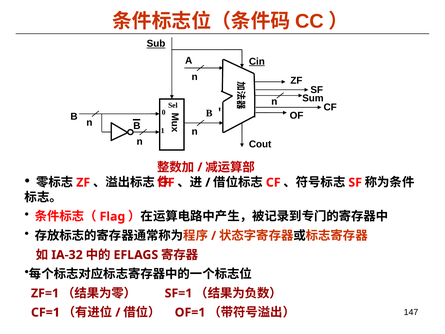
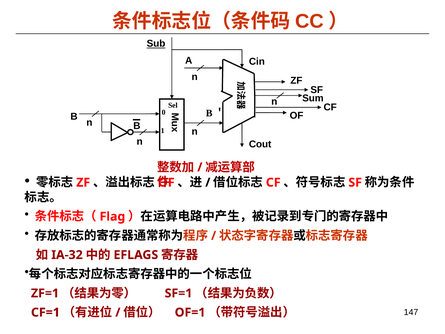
Cin underline: present -> none
